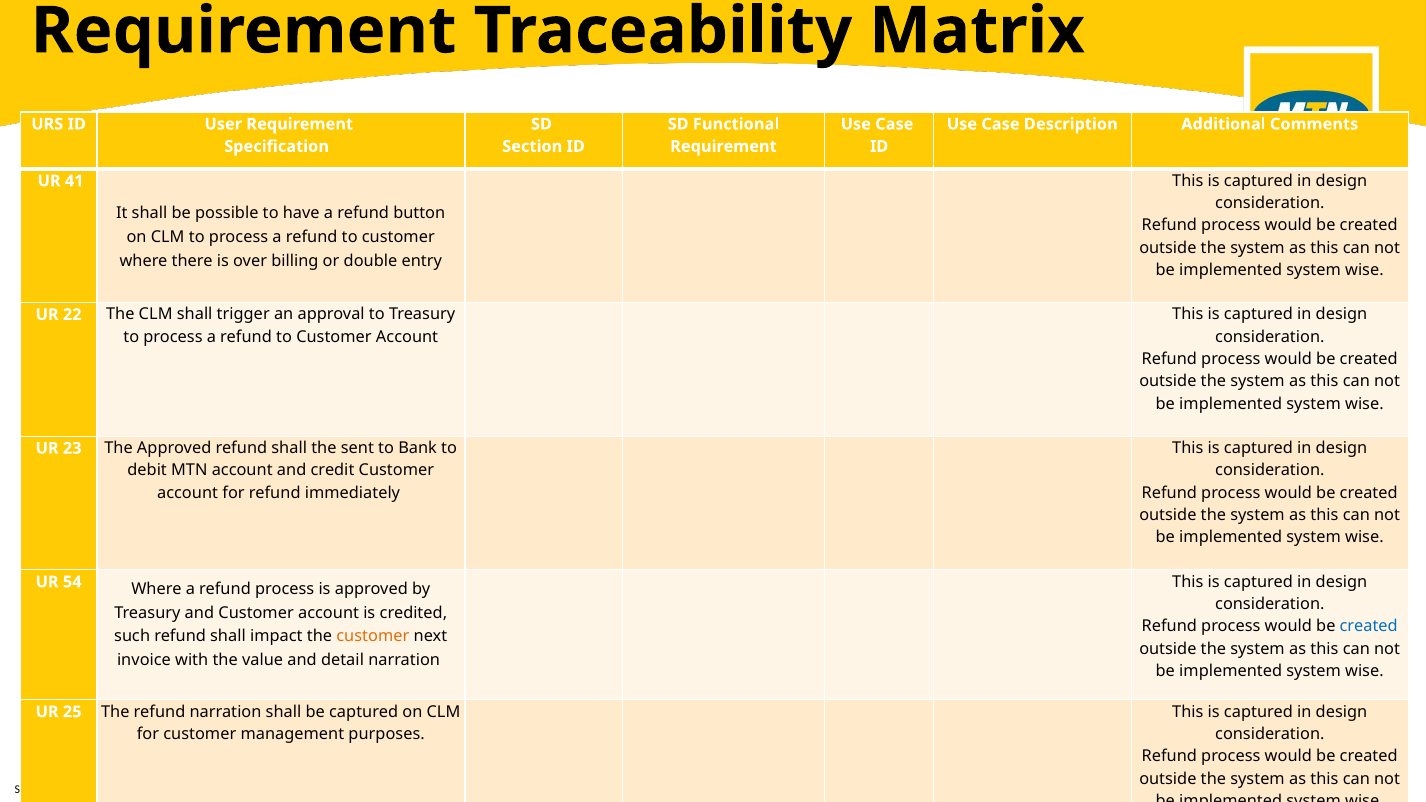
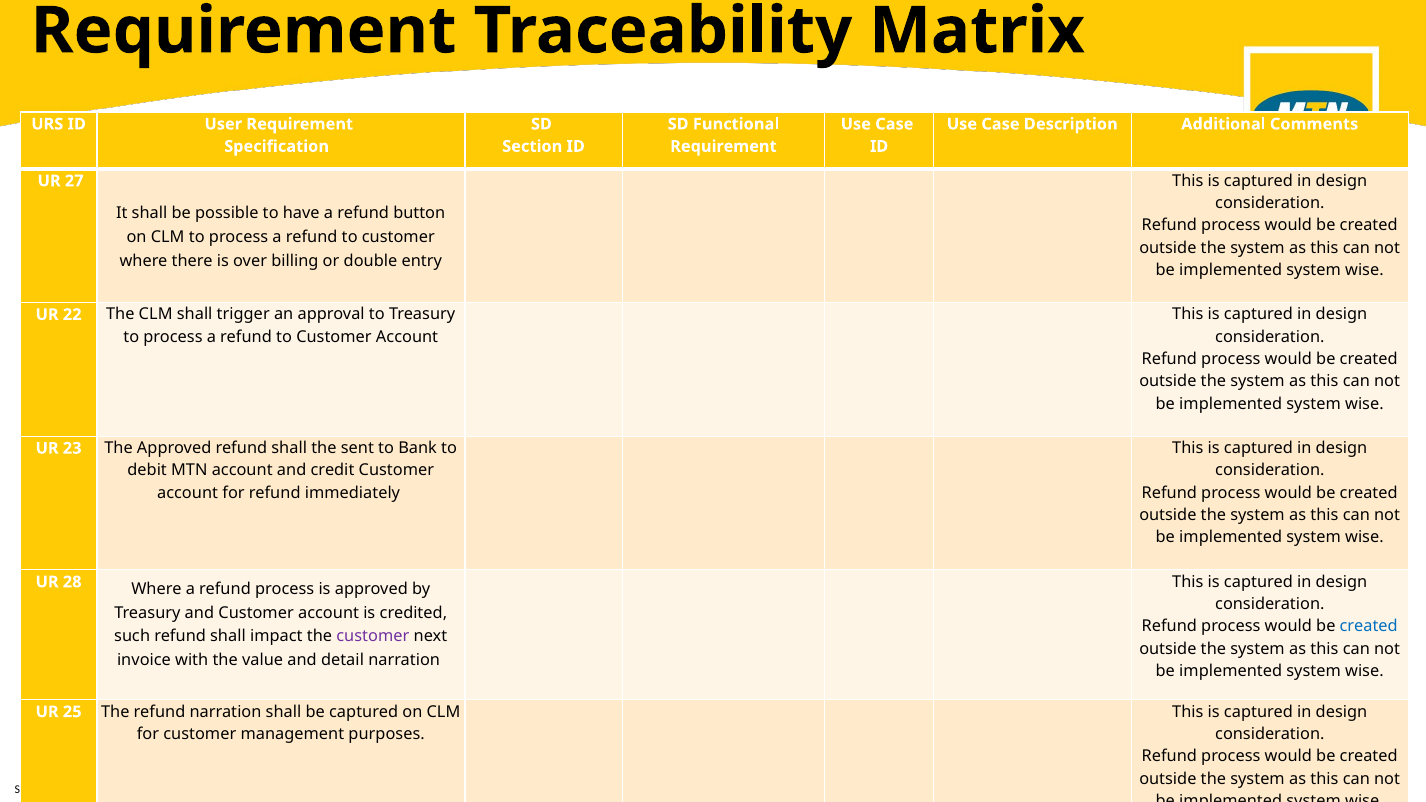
41: 41 -> 27
54: 54 -> 28
customer at (373, 637) colour: orange -> purple
